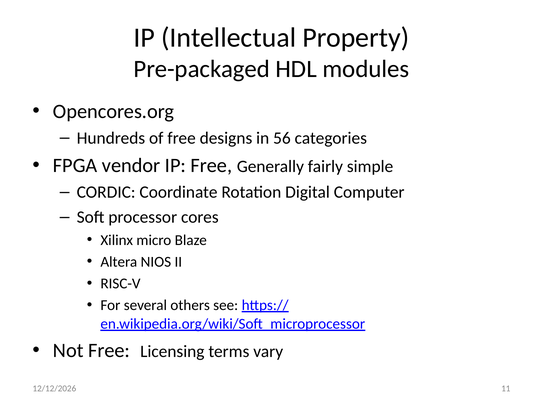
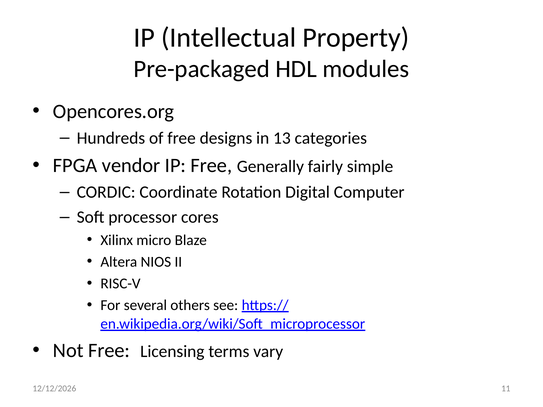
56: 56 -> 13
